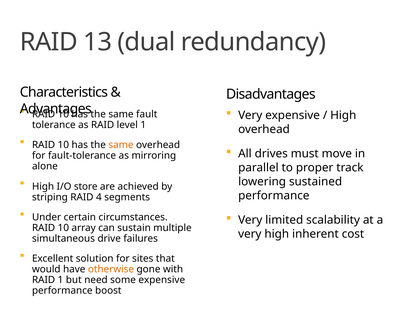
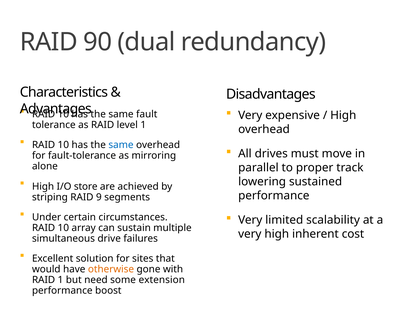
13: 13 -> 90
same at (121, 145) colour: orange -> blue
4: 4 -> 9
some expensive: expensive -> extension
